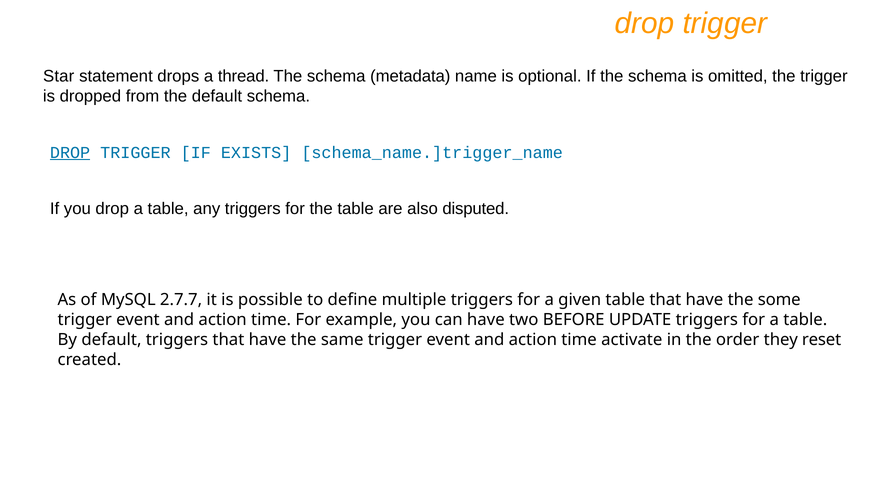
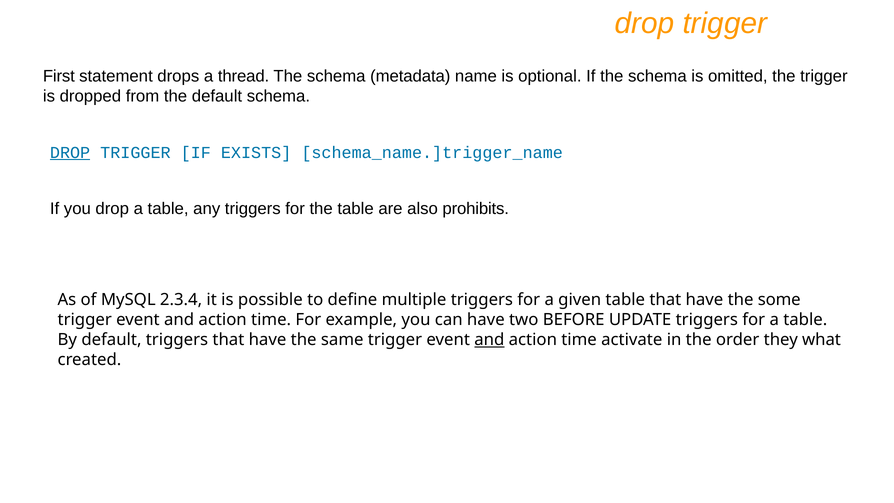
Star: Star -> First
disputed: disputed -> prohibits
2.7.7: 2.7.7 -> 2.3.4
and at (489, 340) underline: none -> present
reset: reset -> what
